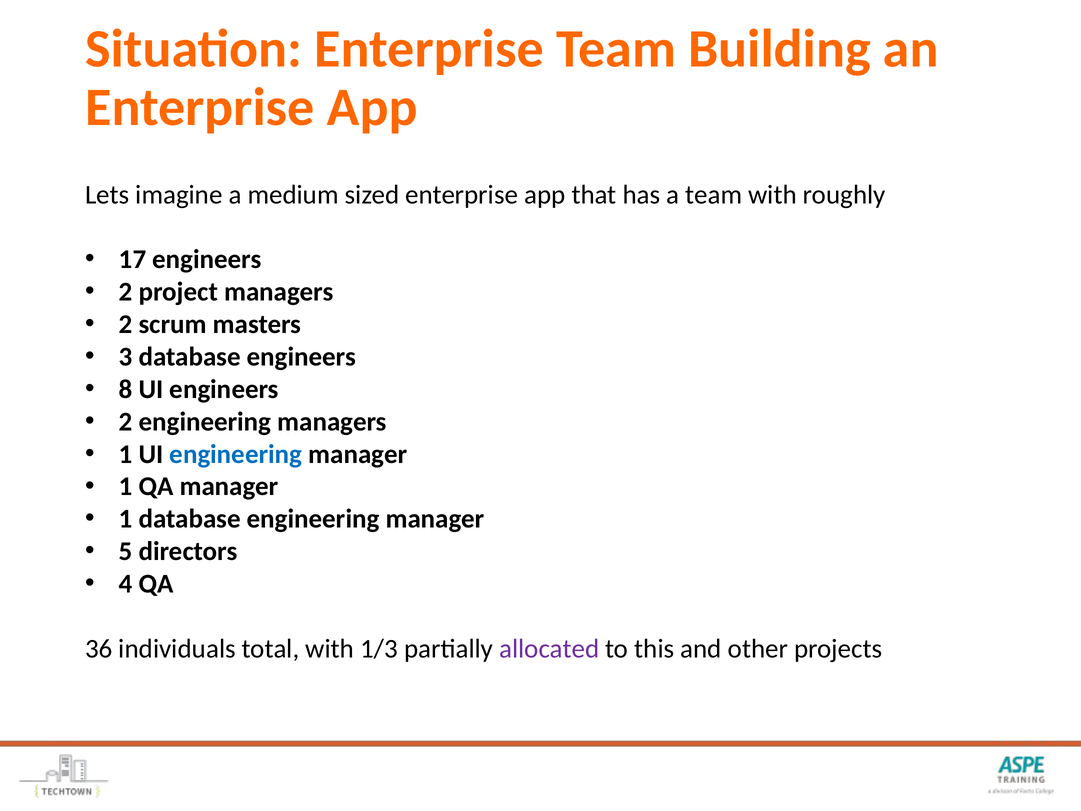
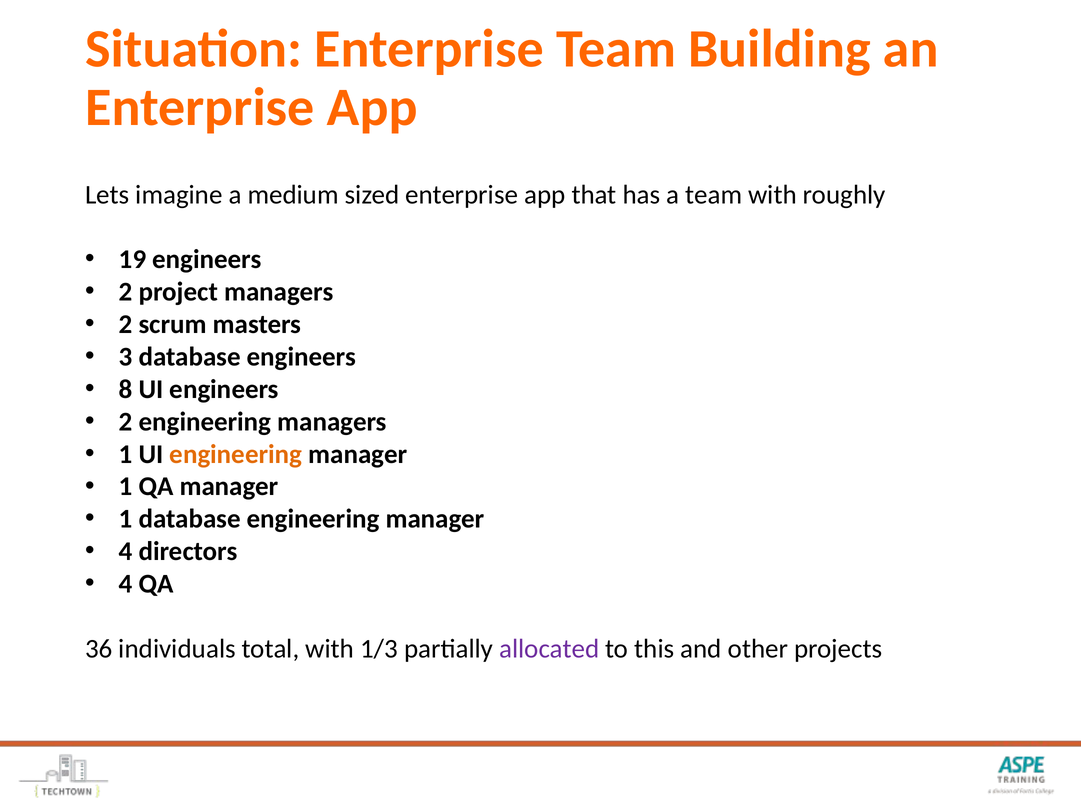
17: 17 -> 19
engineering at (236, 454) colour: blue -> orange
5 at (126, 551): 5 -> 4
